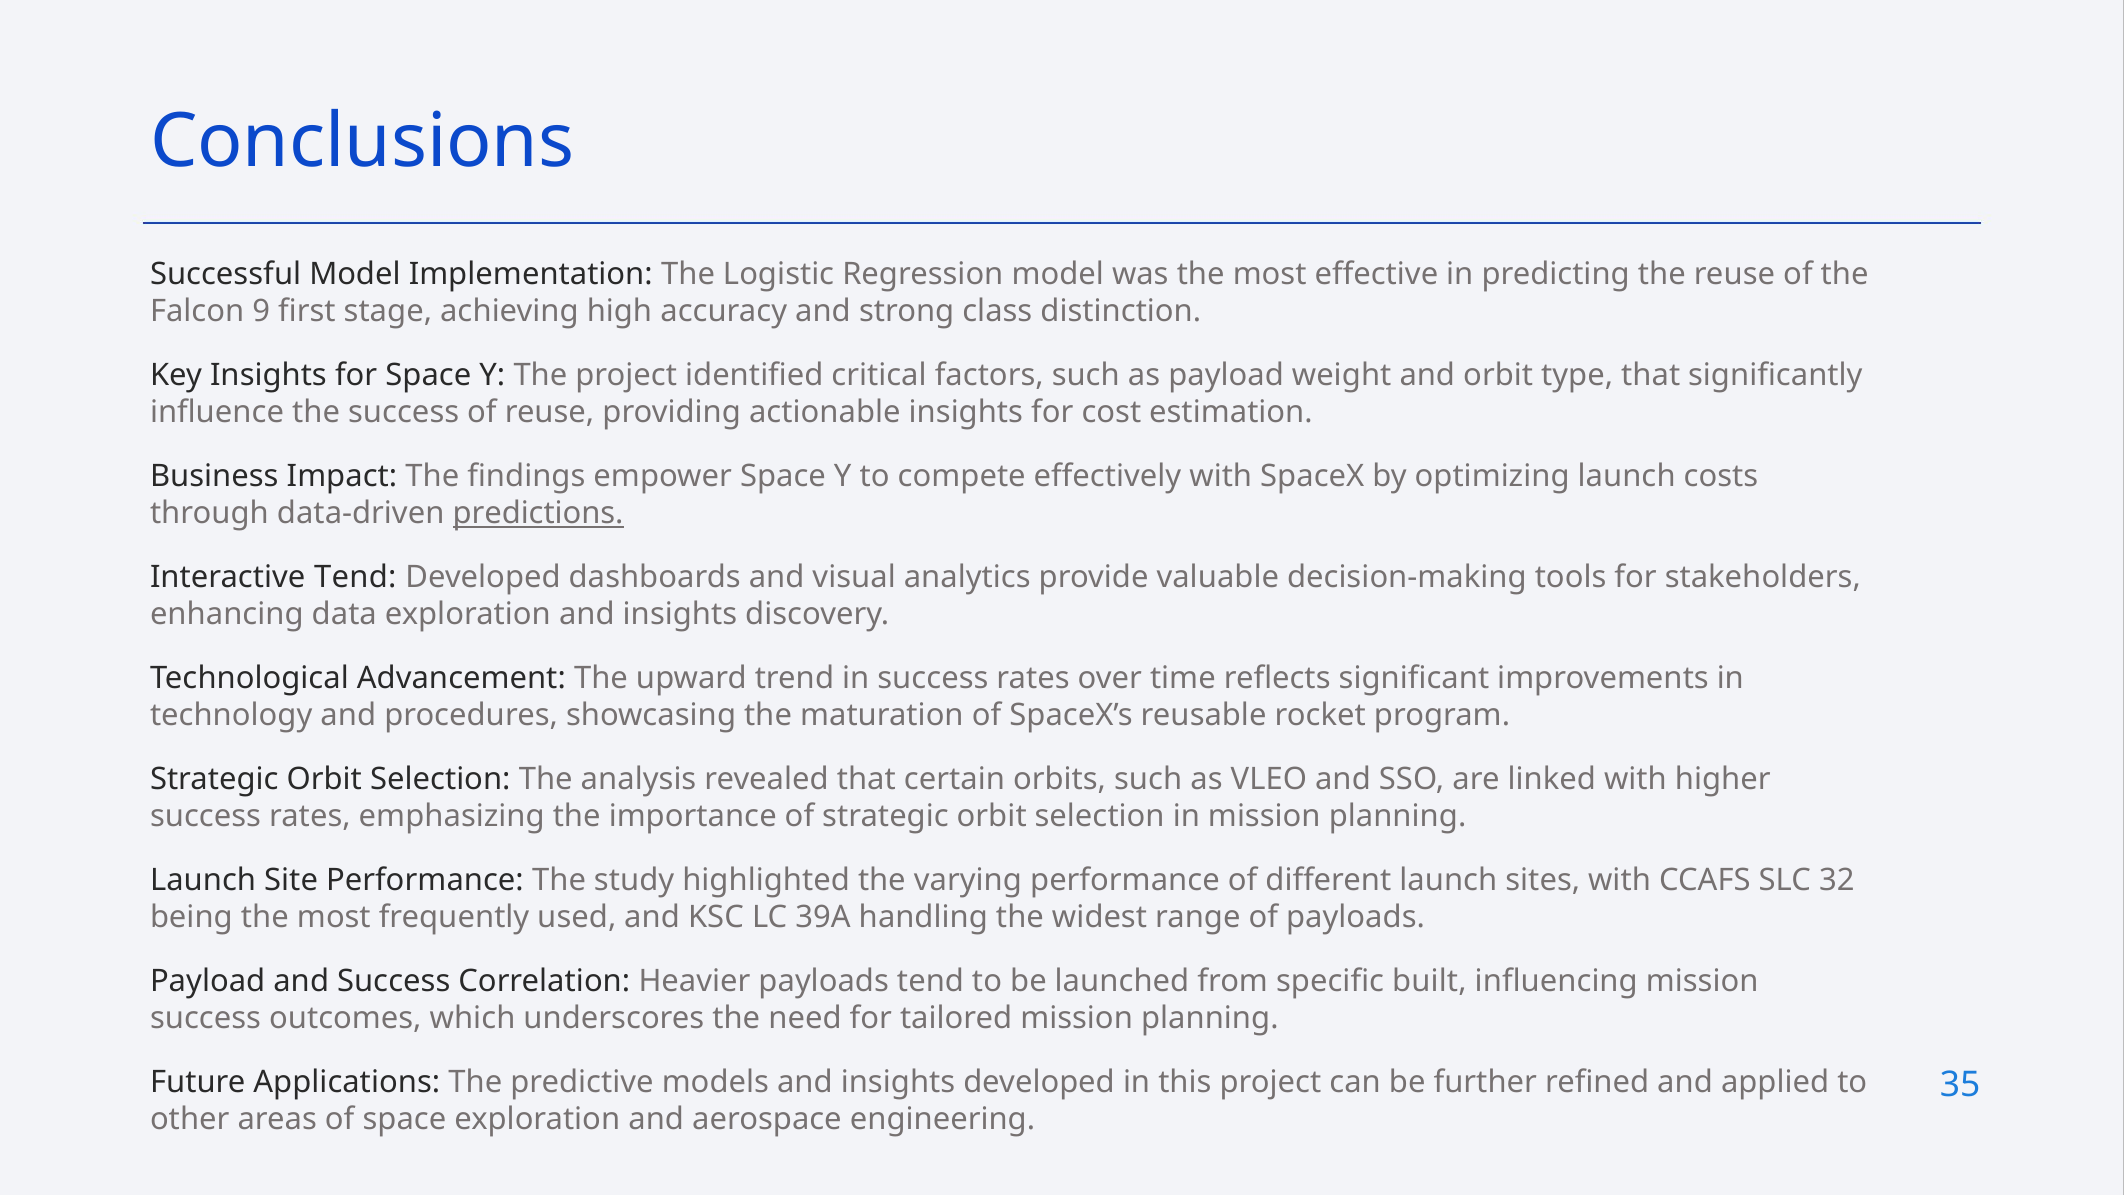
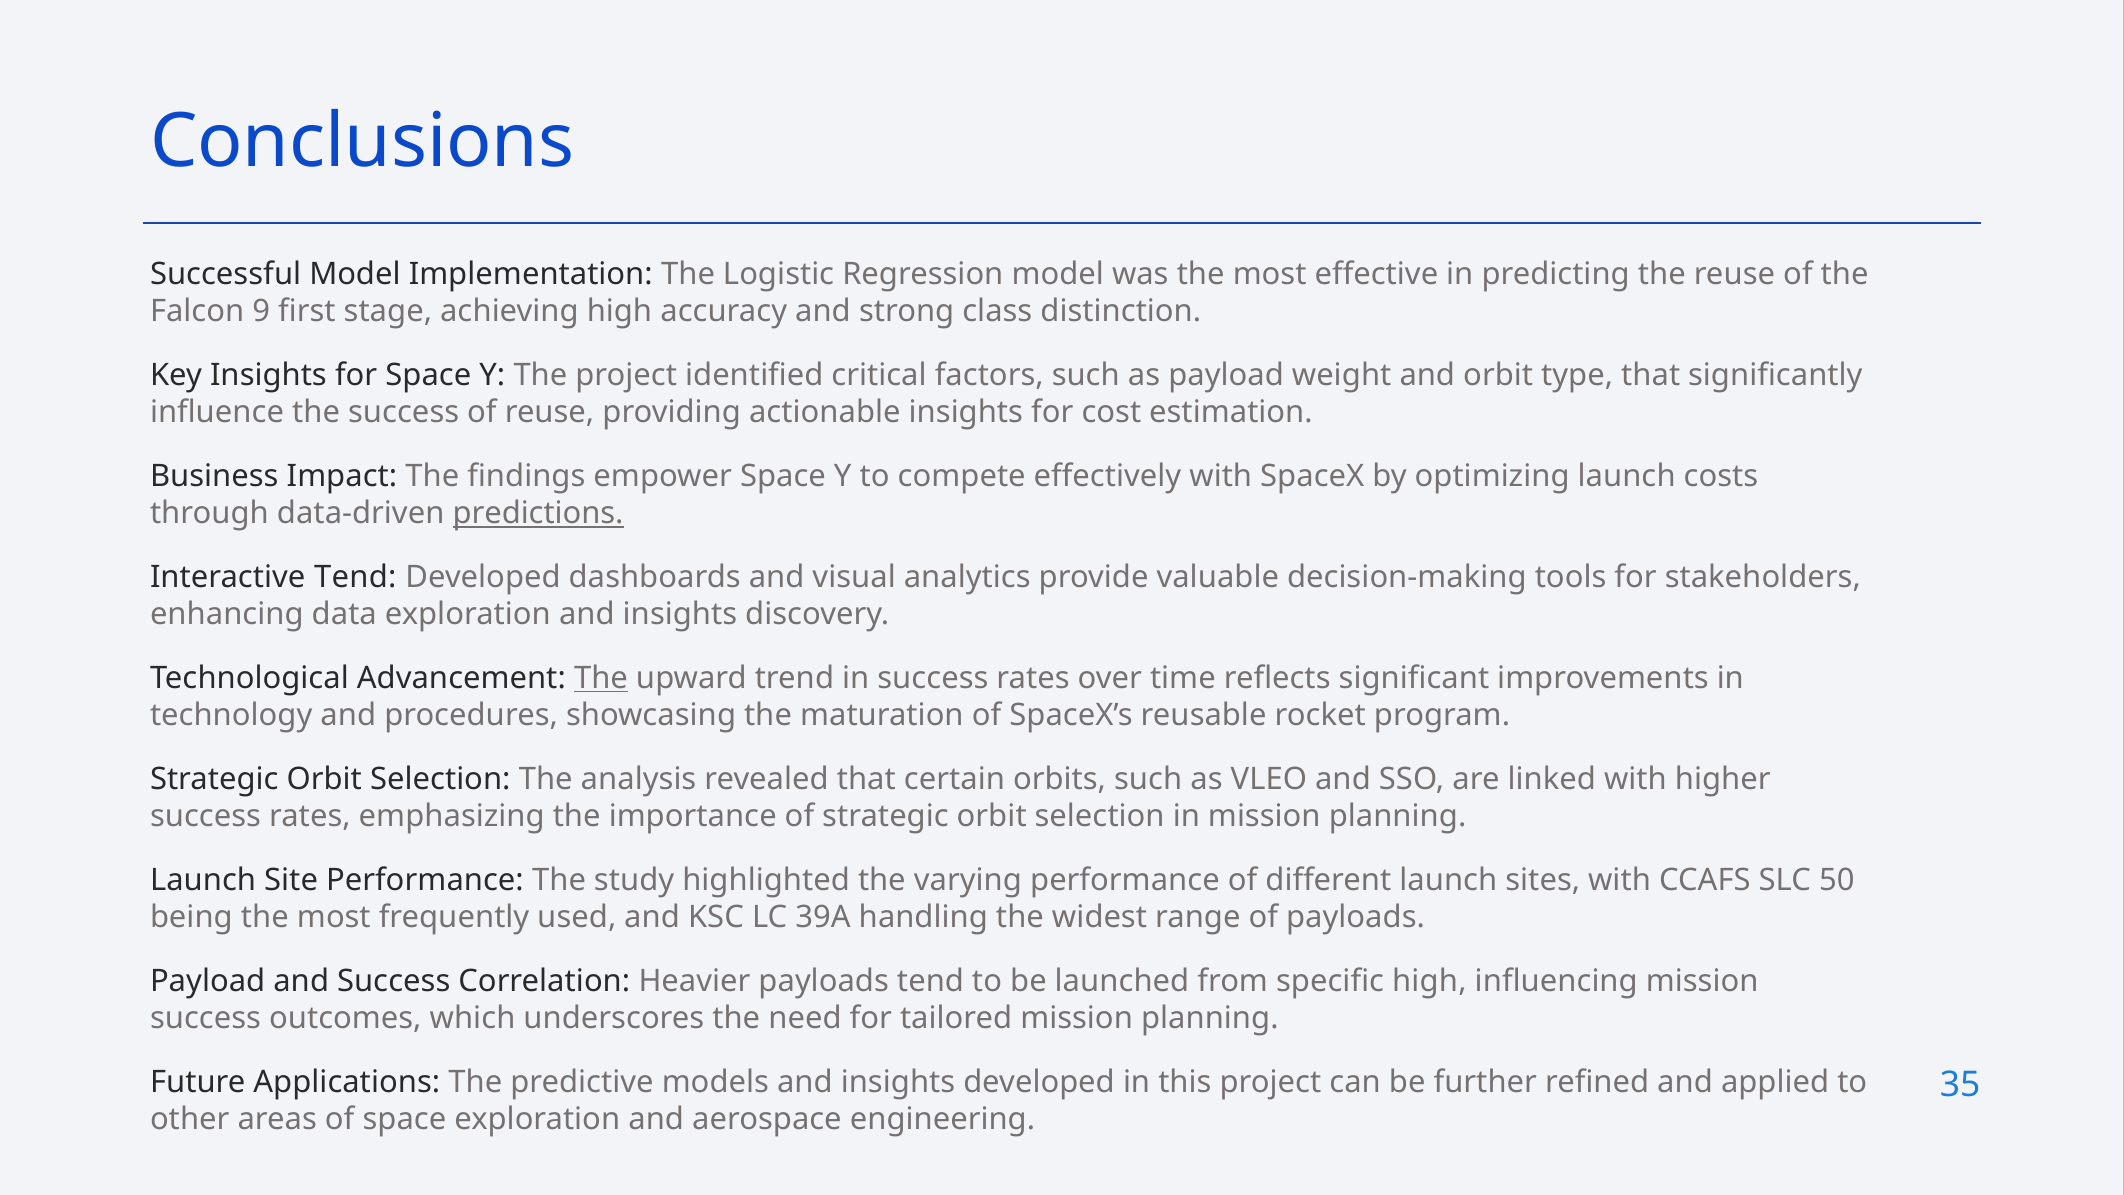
The at (601, 678) underline: none -> present
32: 32 -> 50
specific built: built -> high
